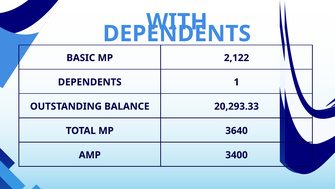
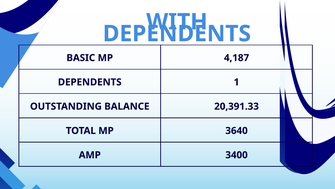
2,122: 2,122 -> 4,187
20,293.33: 20,293.33 -> 20,391.33
